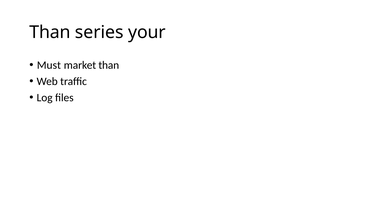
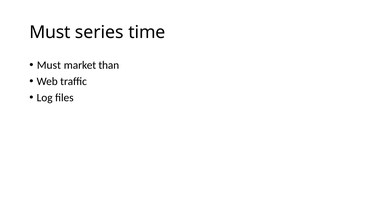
Than at (50, 32): Than -> Must
your: your -> time
